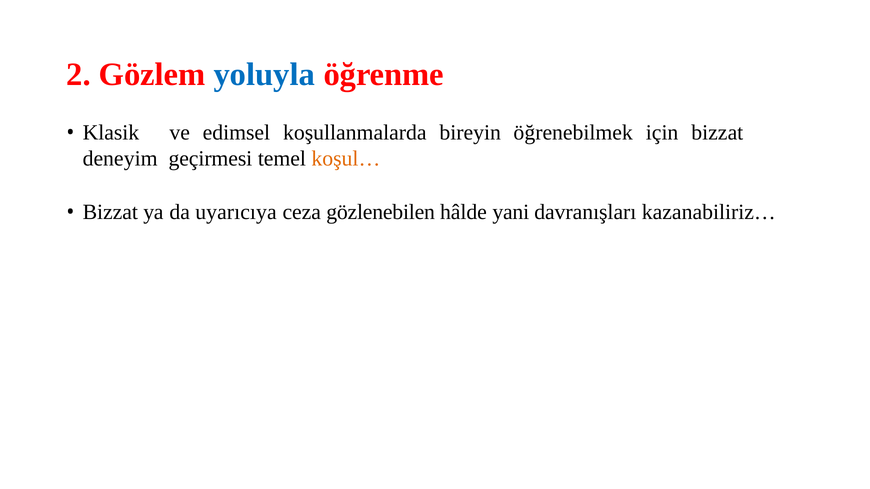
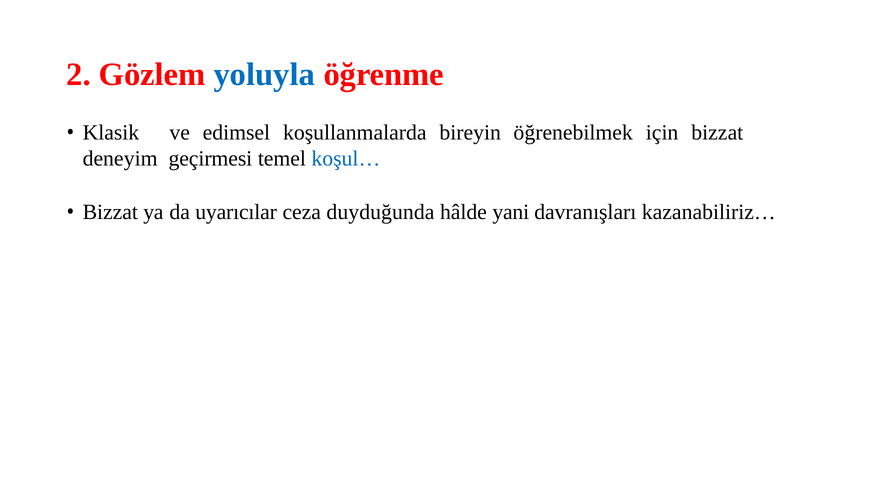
koşul… colour: orange -> blue
uyarıcıya: uyarıcıya -> uyarıcılar
gözlenebilen: gözlenebilen -> duyduğunda
